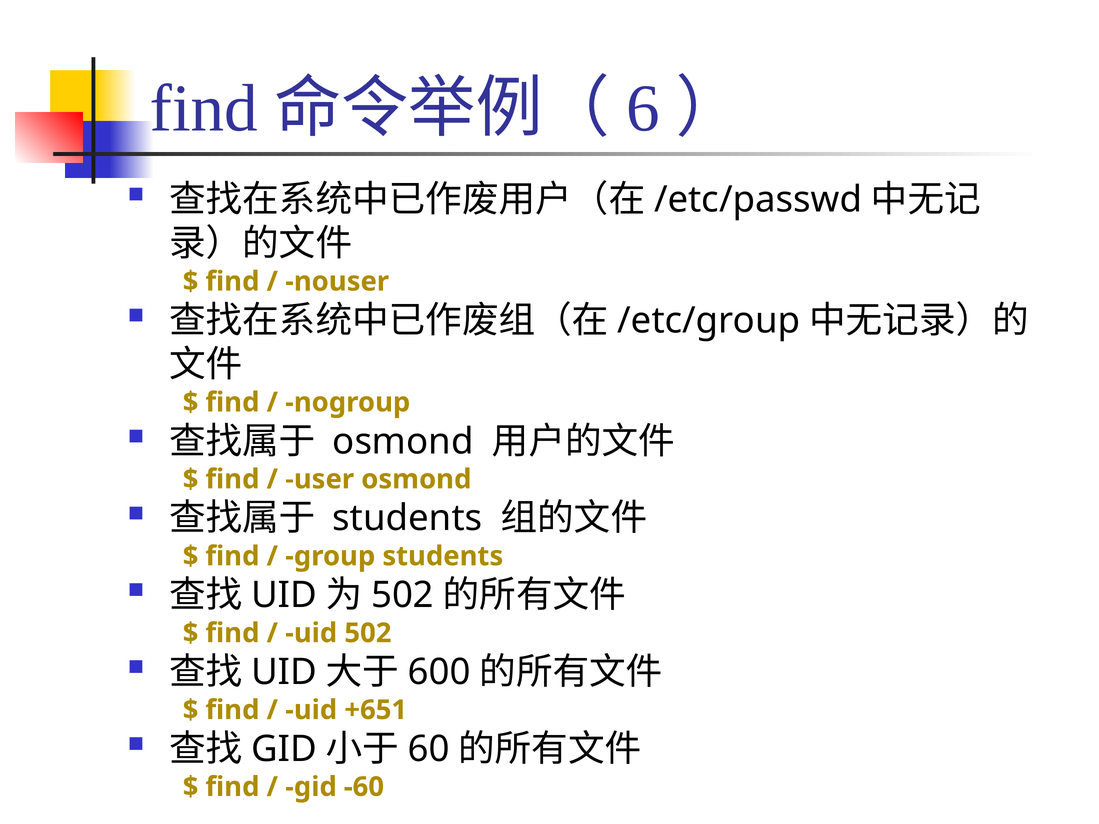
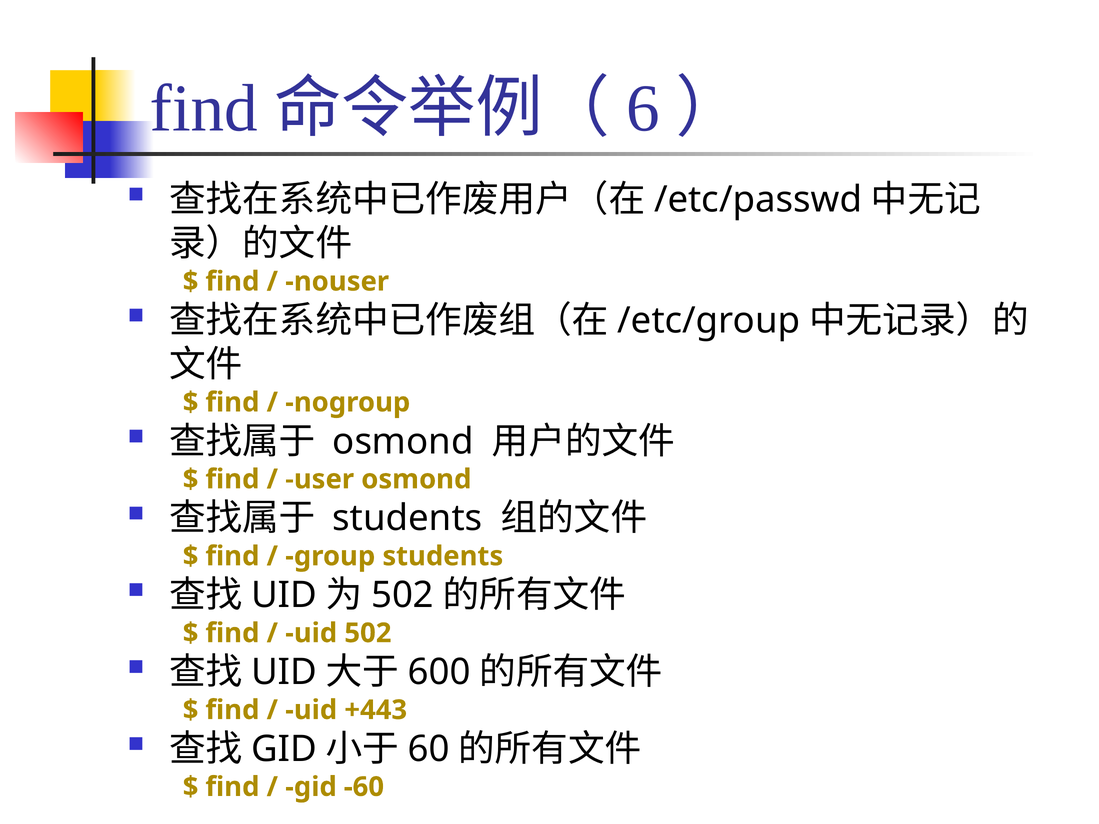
+651: +651 -> +443
